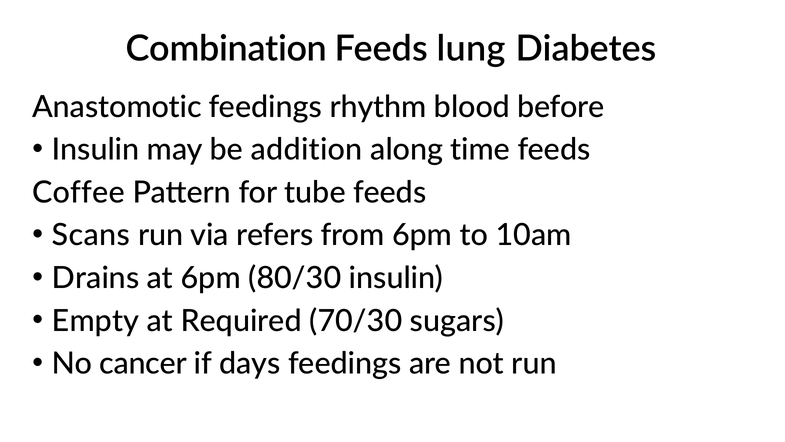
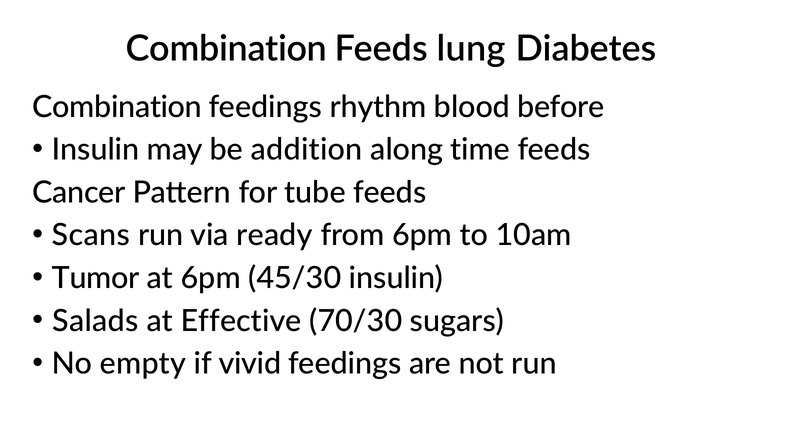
Anastomotic at (117, 107): Anastomotic -> Combination
Coffee: Coffee -> Cancer
refers: refers -> ready
Drains: Drains -> Tumor
80/30: 80/30 -> 45/30
Empty: Empty -> Salads
Required: Required -> Effective
cancer: cancer -> empty
days: days -> vivid
